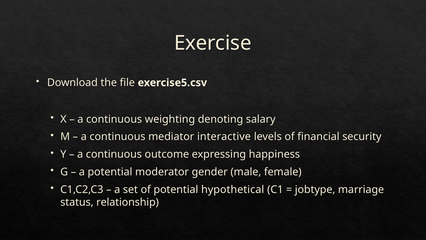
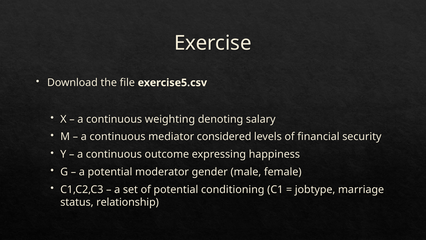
interactive: interactive -> considered
hypothetical: hypothetical -> conditioning
